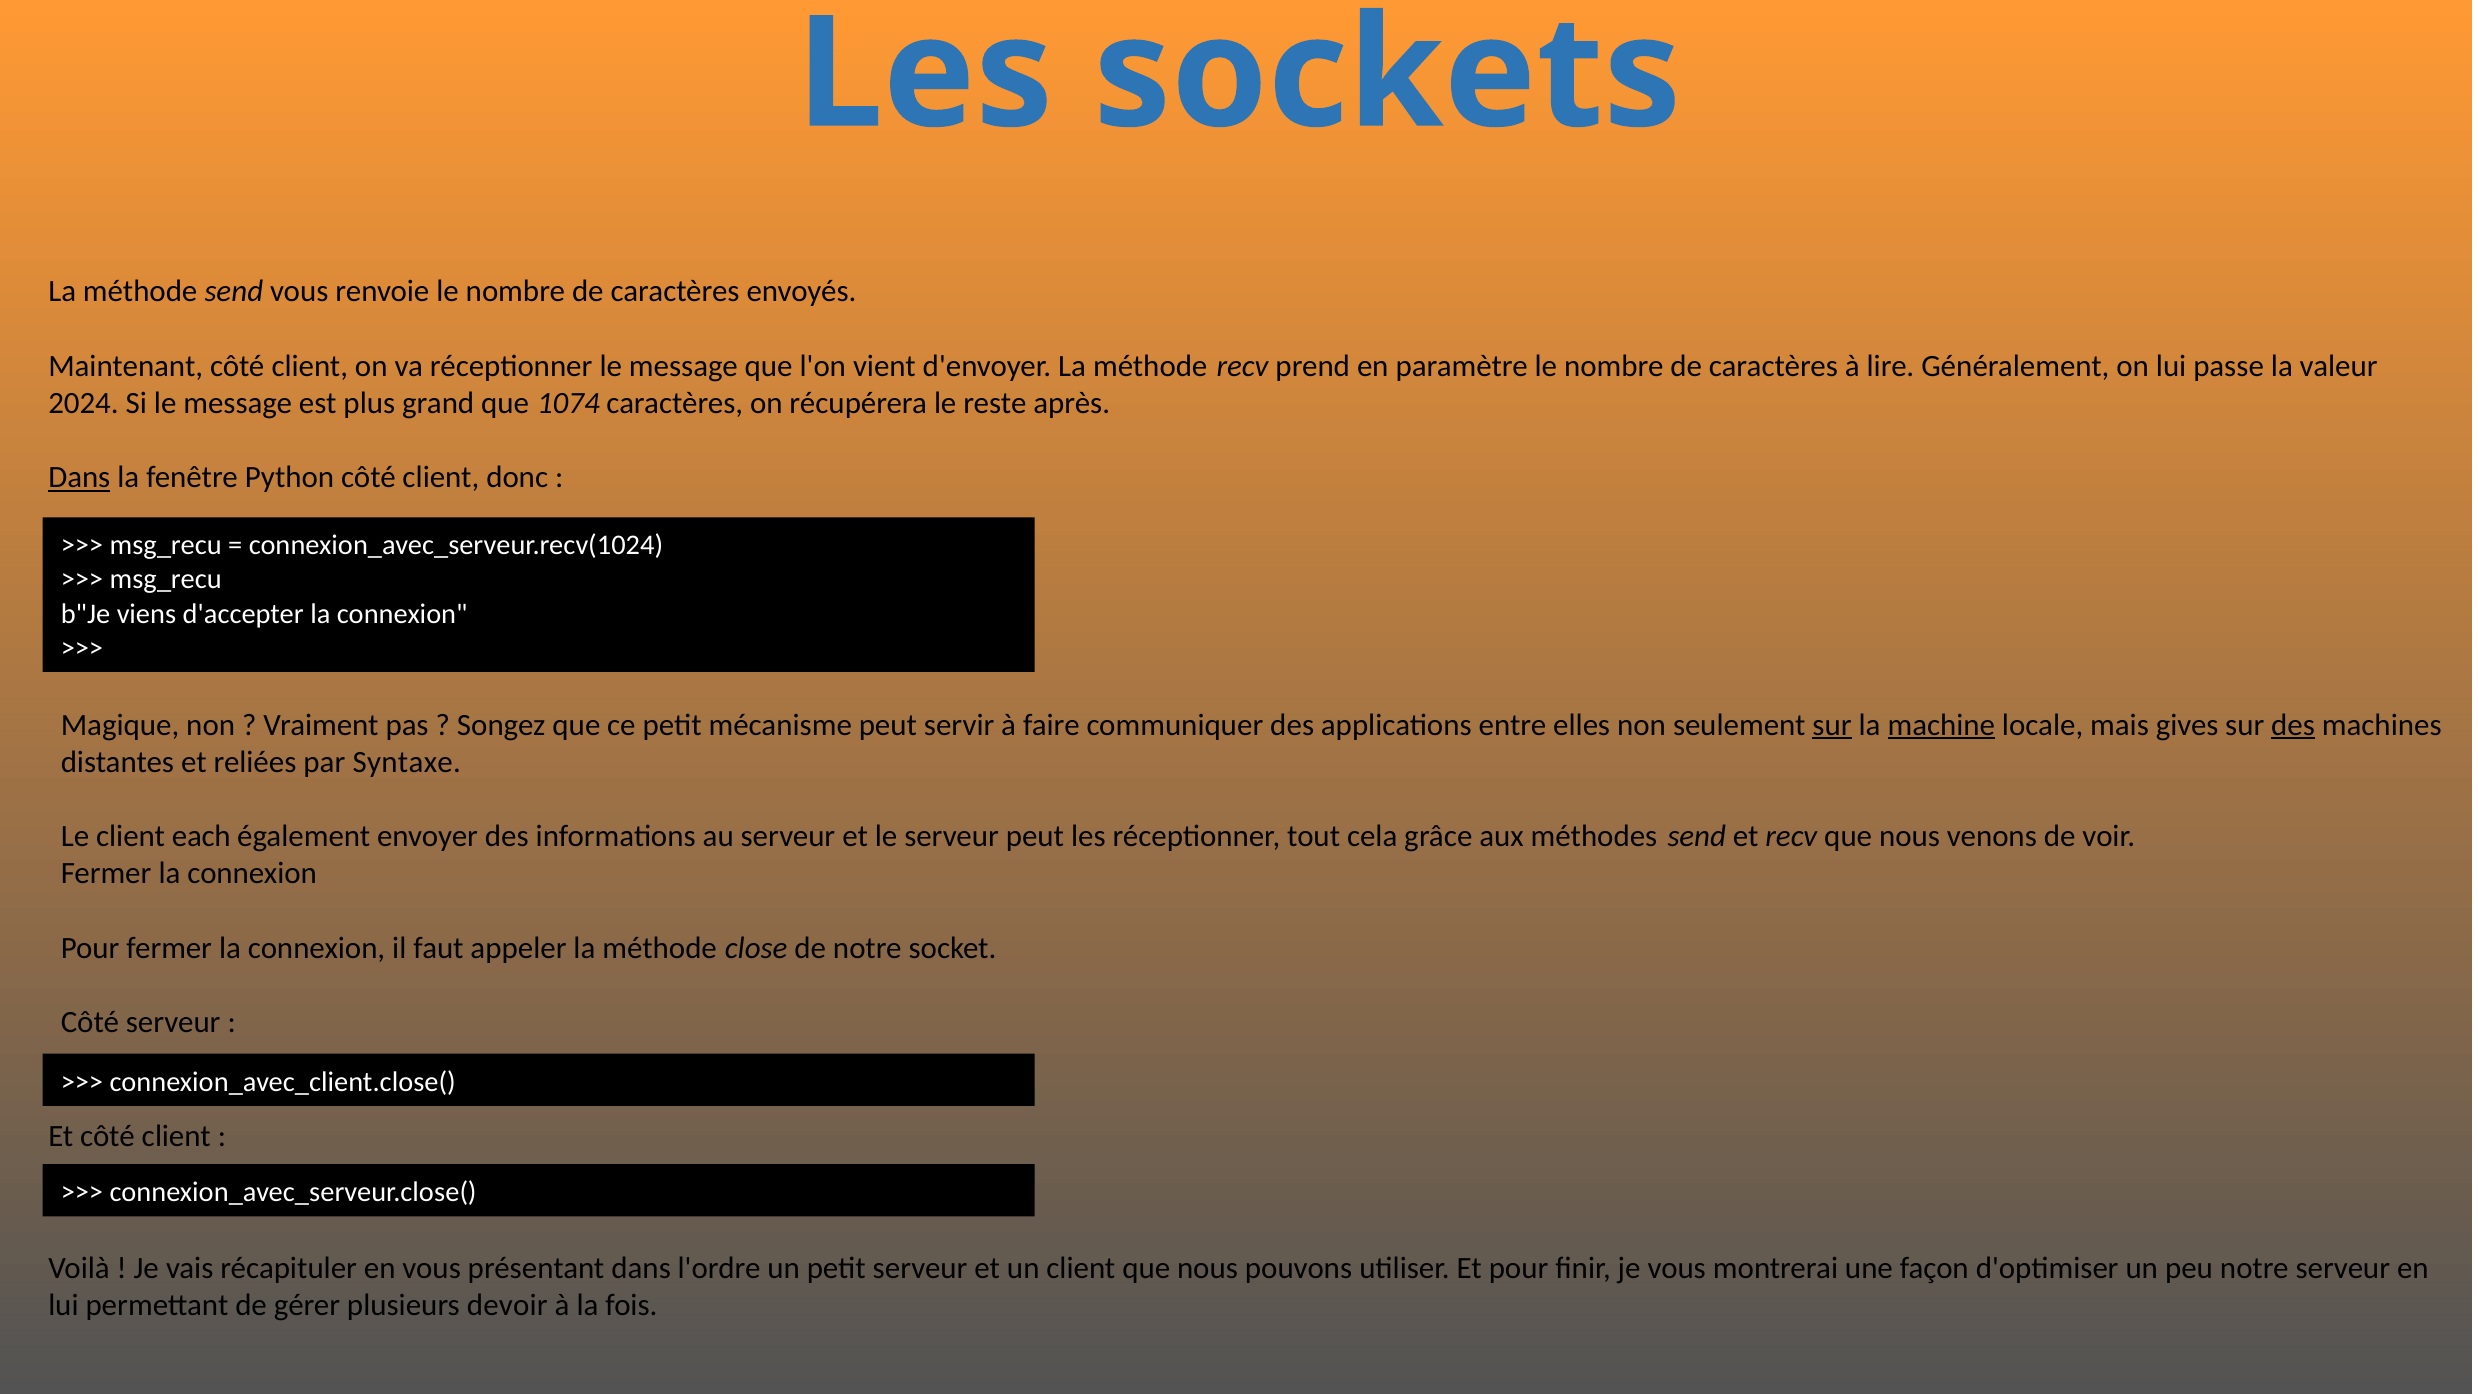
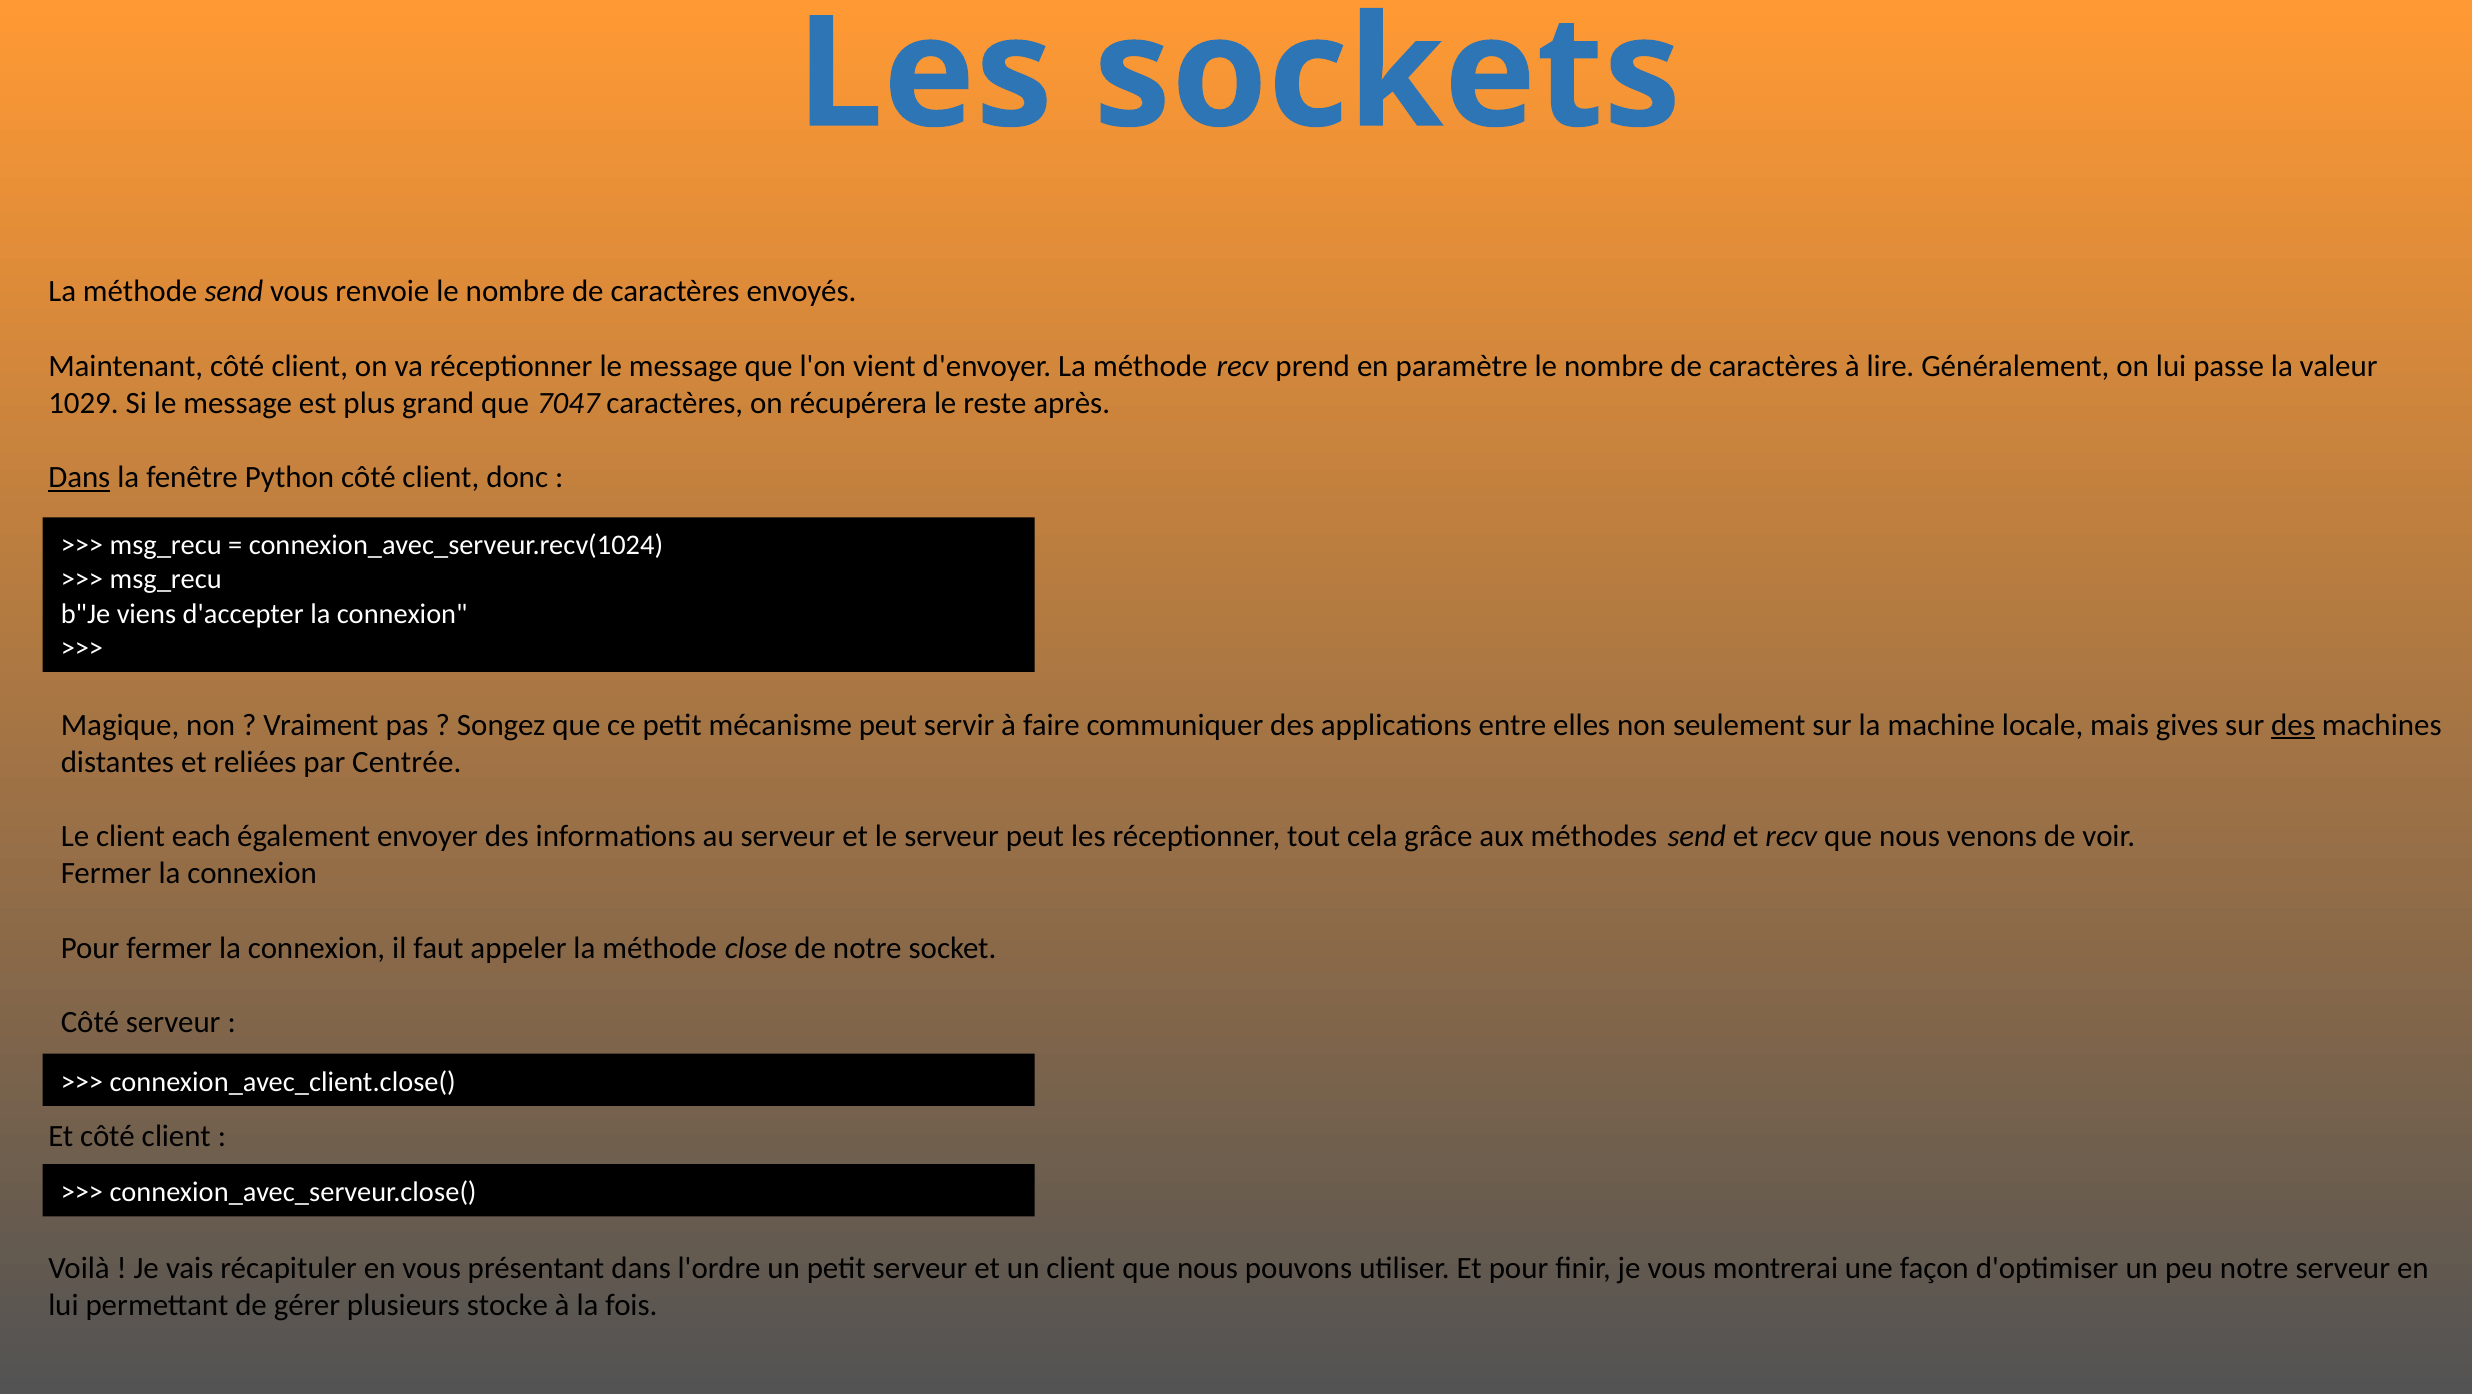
2024: 2024 -> 1029
1074: 1074 -> 7047
sur at (1832, 725) underline: present -> none
machine underline: present -> none
Syntaxe: Syntaxe -> Centrée
devoir: devoir -> stocke
